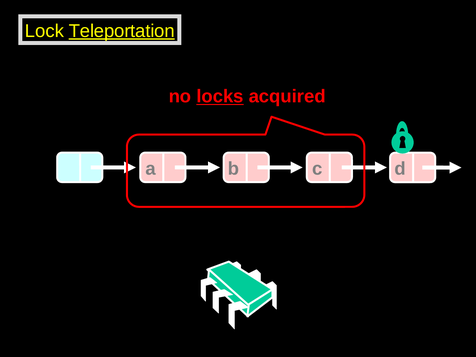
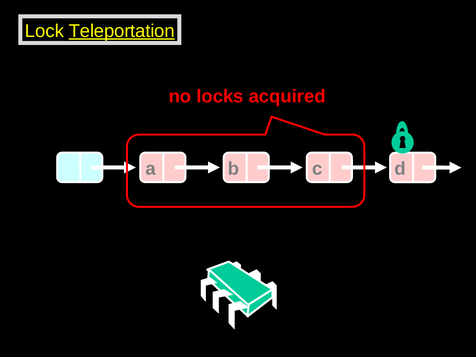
locks underline: present -> none
